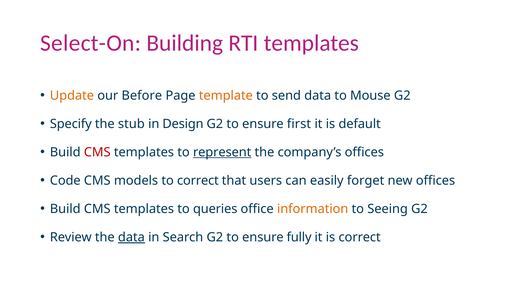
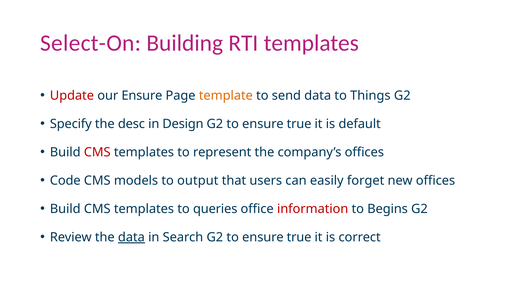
Update colour: orange -> red
our Before: Before -> Ensure
Mouse: Mouse -> Things
stub: stub -> desc
first at (299, 124): first -> true
represent underline: present -> none
to correct: correct -> output
information colour: orange -> red
Seeing: Seeing -> Begins
fully at (299, 237): fully -> true
